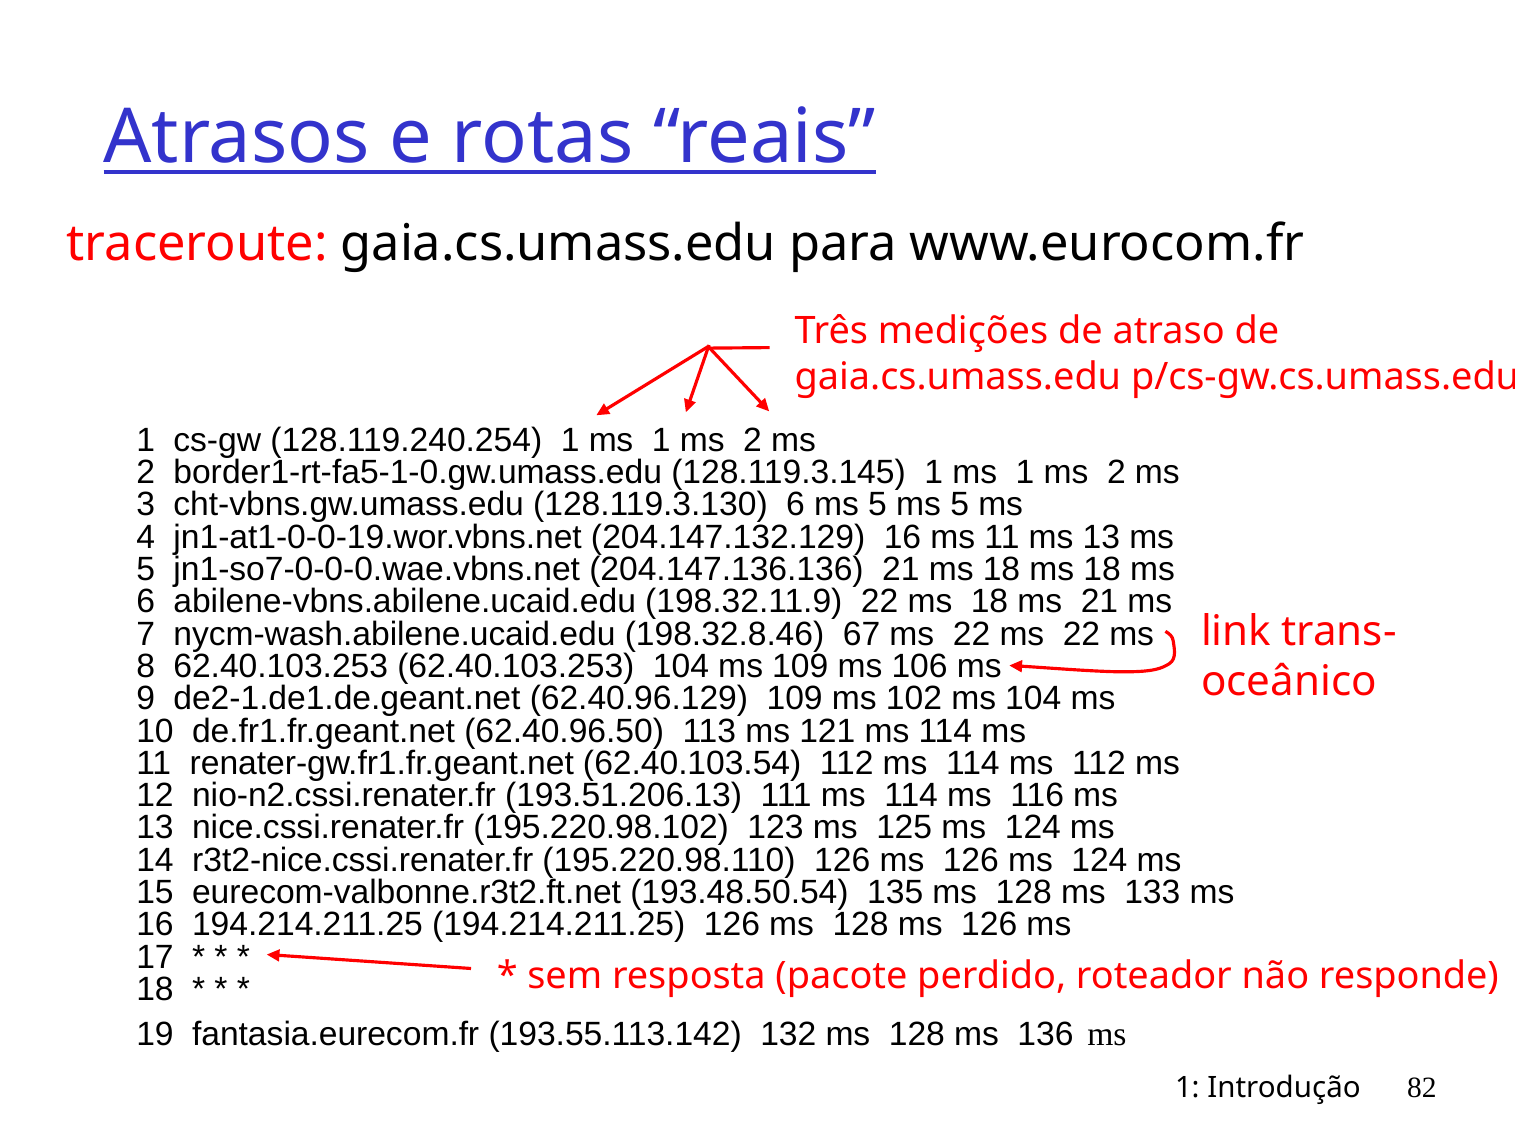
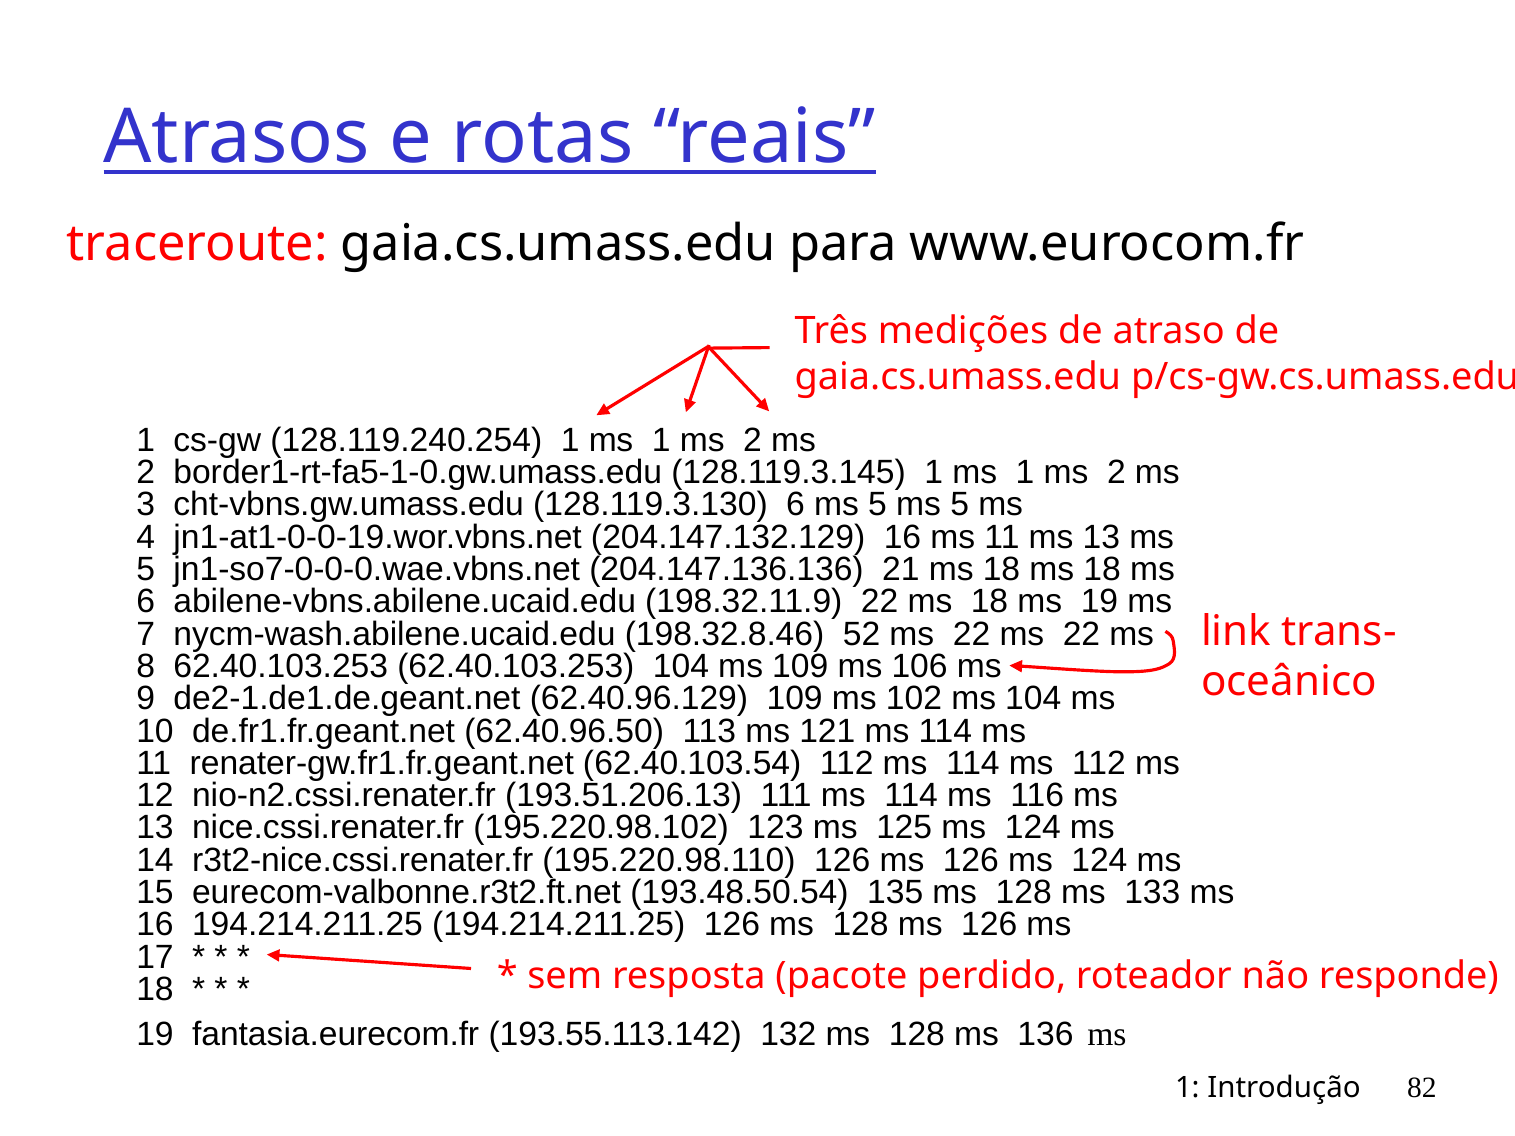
ms 21: 21 -> 19
67: 67 -> 52
